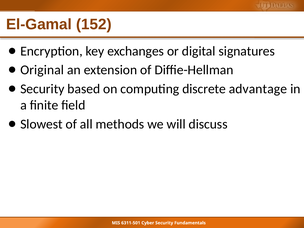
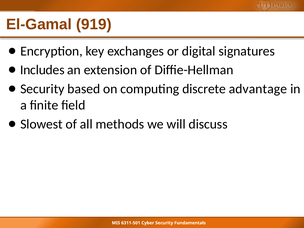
152: 152 -> 919
Original: Original -> Includes
